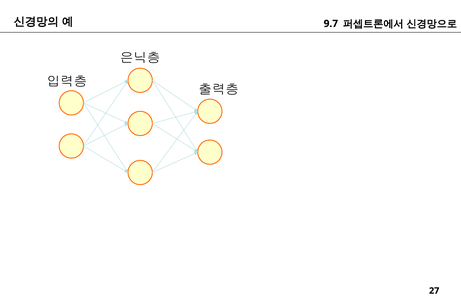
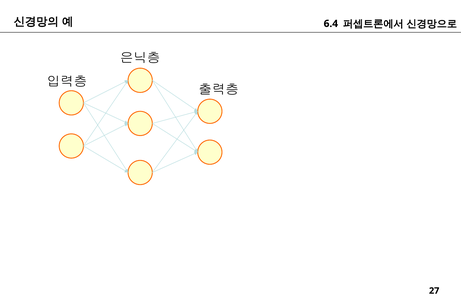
9.7: 9.7 -> 6.4
